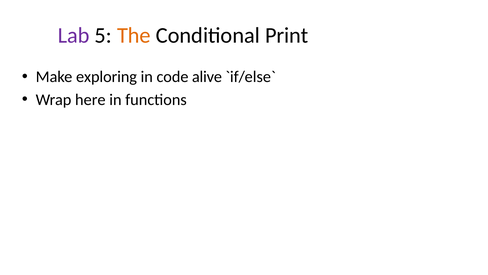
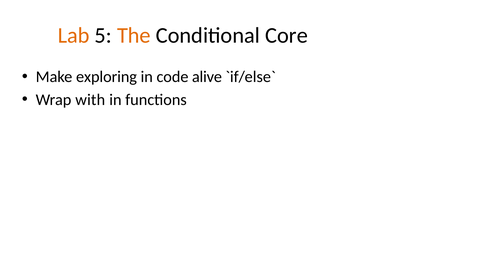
Lab colour: purple -> orange
Print: Print -> Core
here: here -> with
